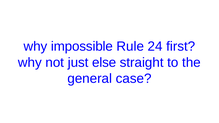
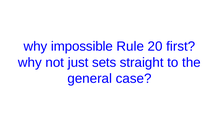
24: 24 -> 20
else: else -> sets
